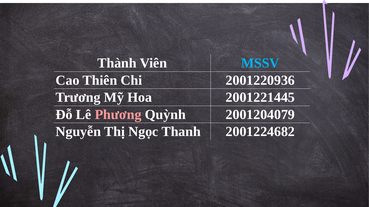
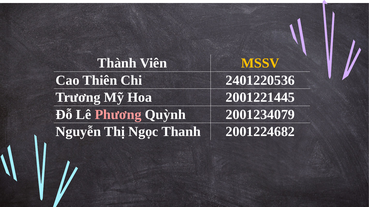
MSSV colour: light blue -> yellow
2001220936: 2001220936 -> 2401220536
2001204079: 2001204079 -> 2001234079
